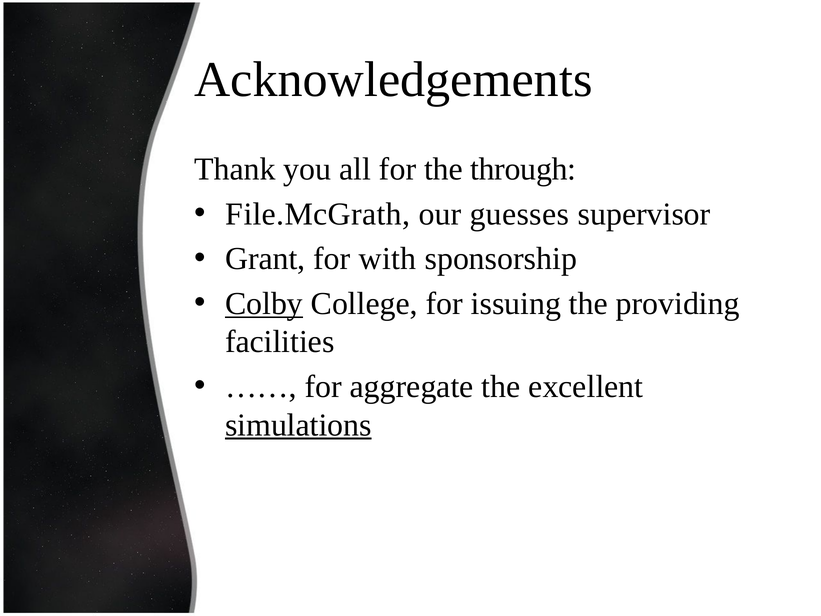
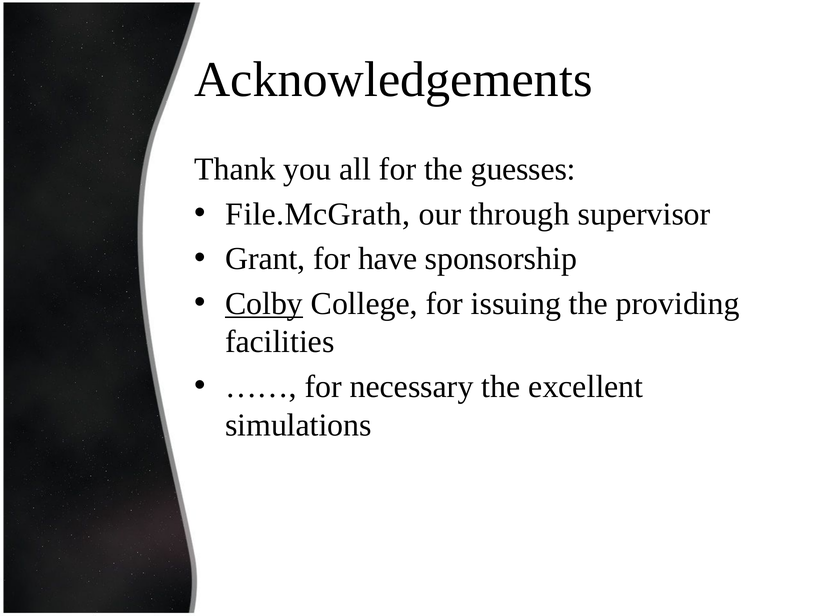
through: through -> guesses
guesses: guesses -> through
with: with -> have
aggregate: aggregate -> necessary
simulations underline: present -> none
